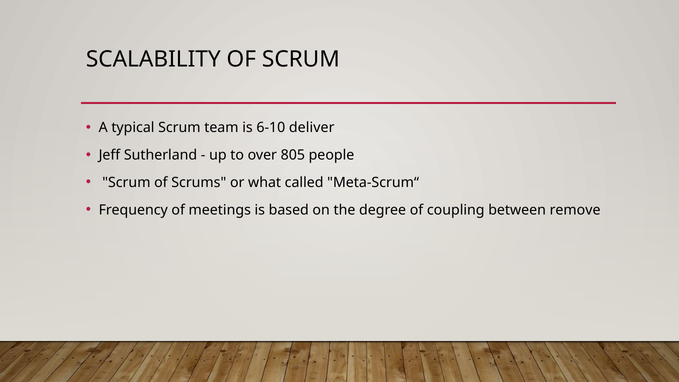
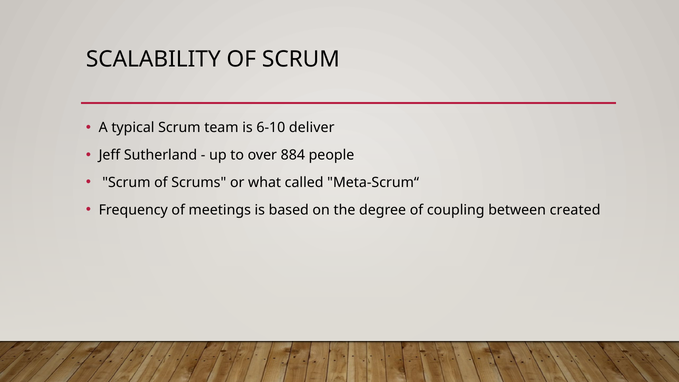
805: 805 -> 884
remove: remove -> created
